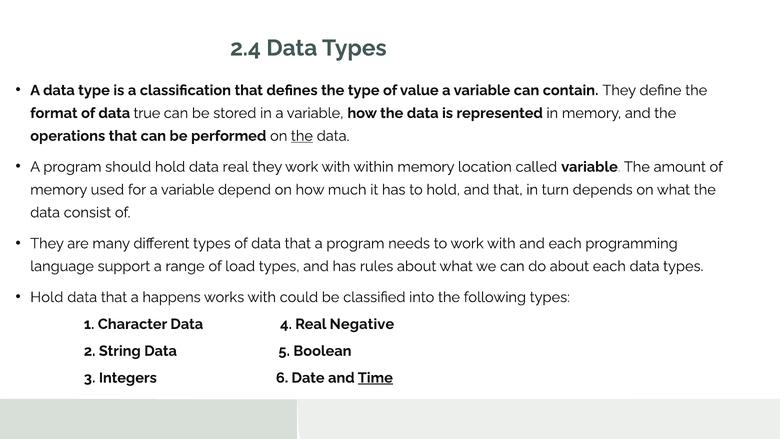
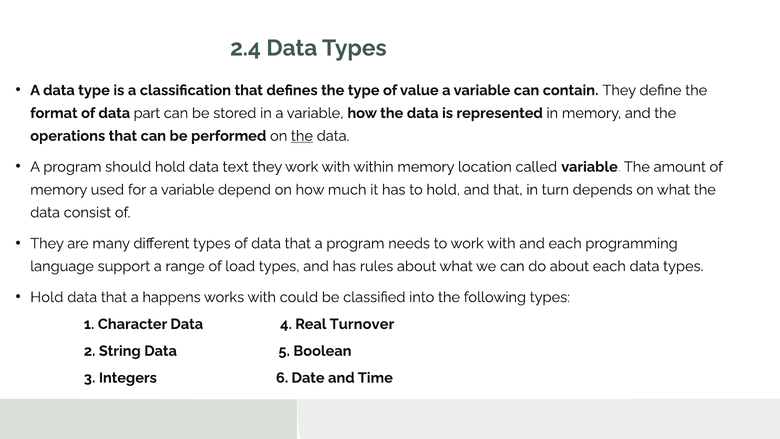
true: true -> part
data real: real -> text
Negative: Negative -> Turnover
Time underline: present -> none
